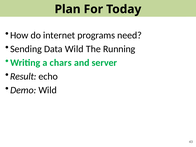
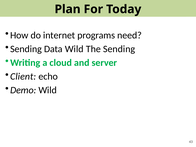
The Running: Running -> Sending
chars: chars -> cloud
Result: Result -> Client
